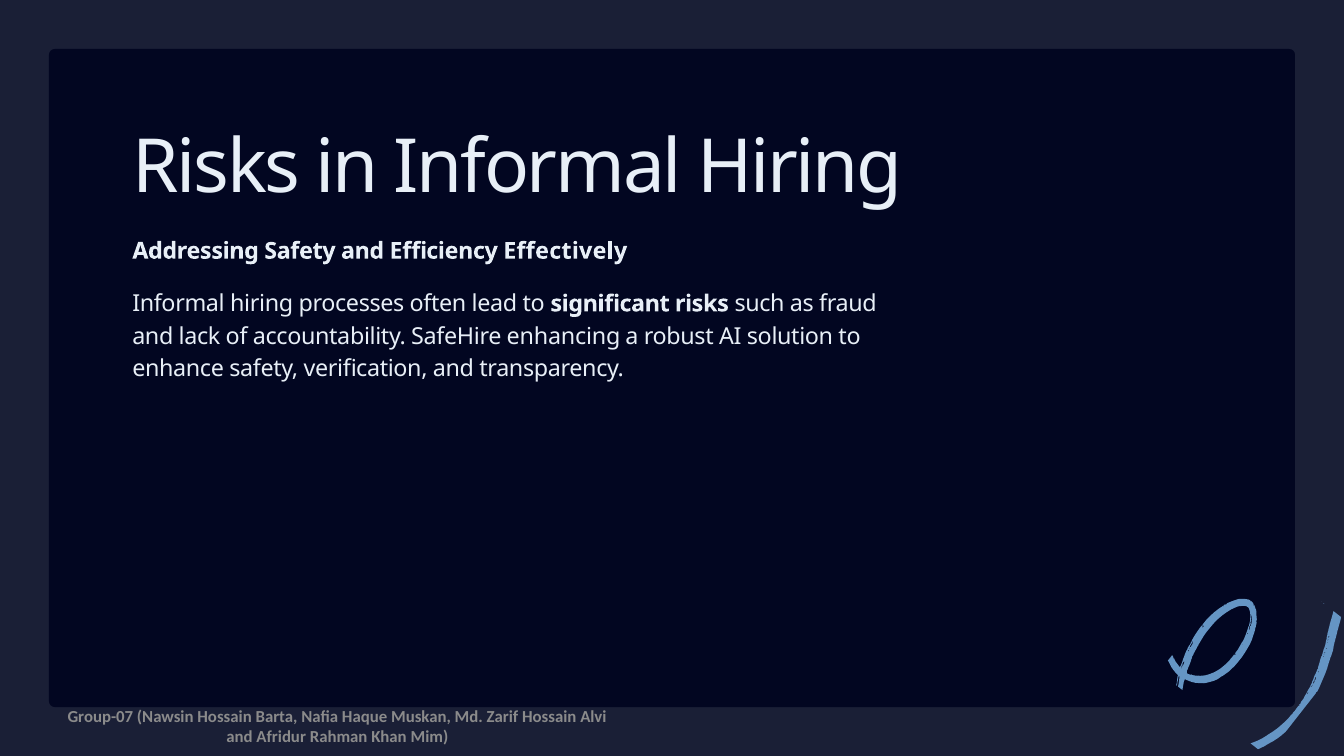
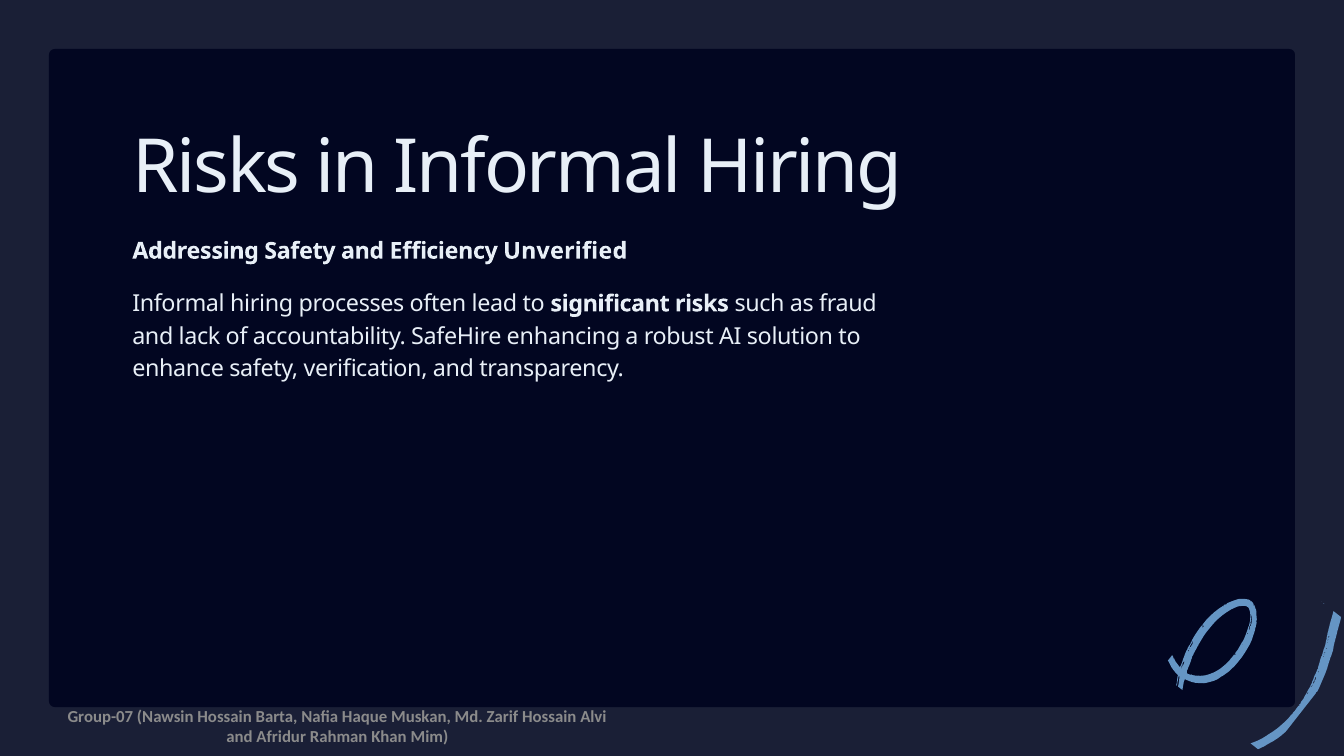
Effectively: Effectively -> Unverified
